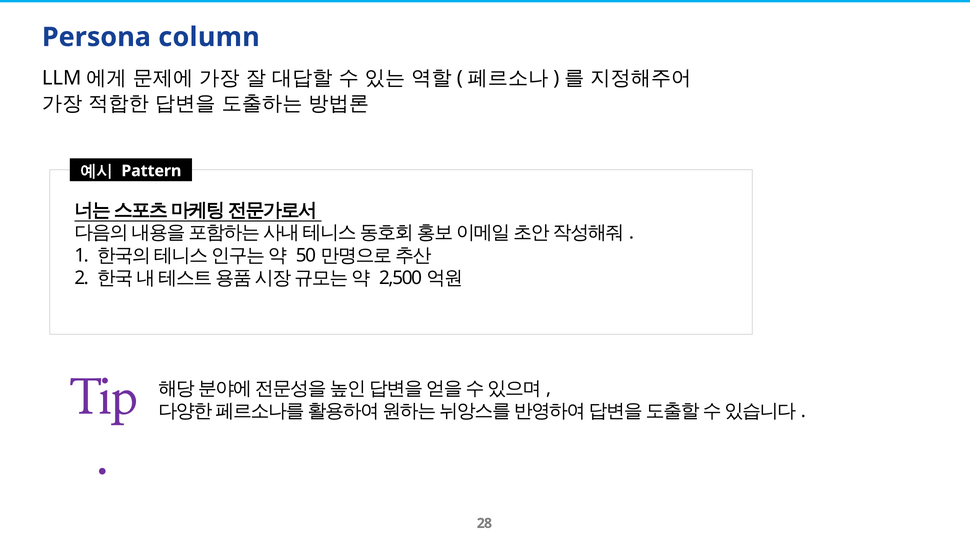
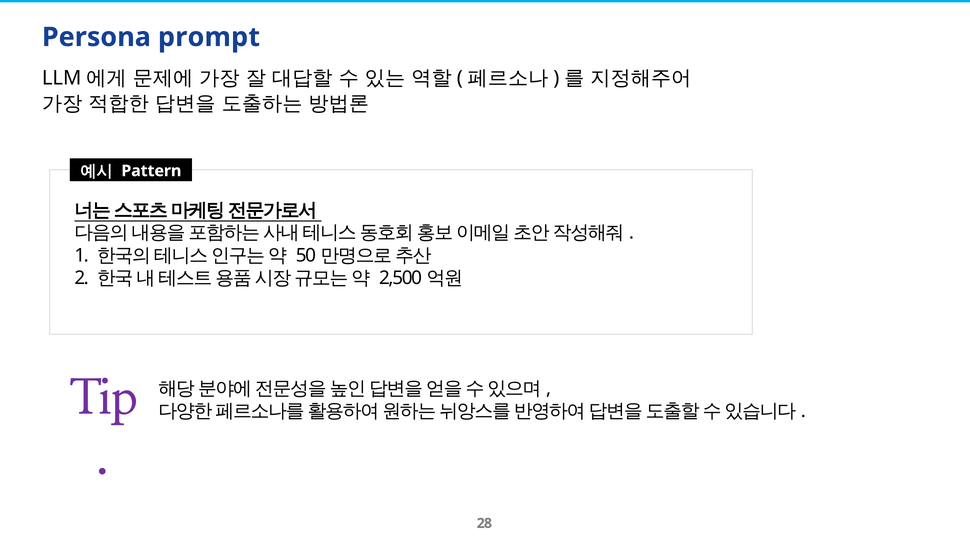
column: column -> prompt
